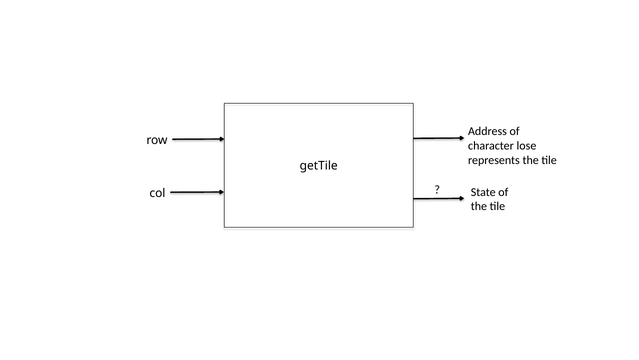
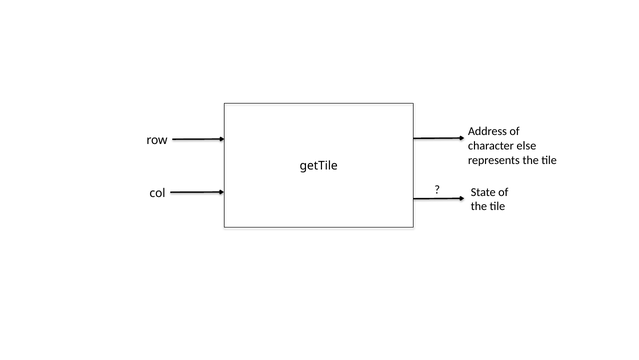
lose: lose -> else
